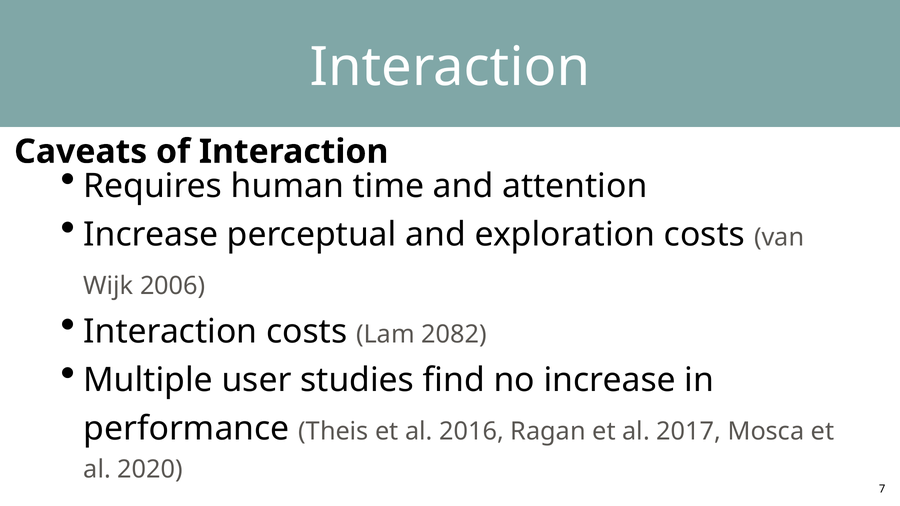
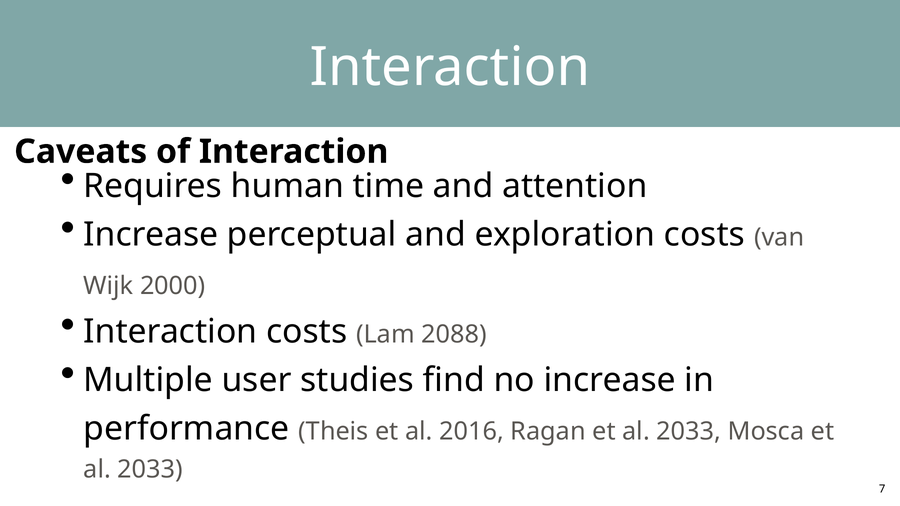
2006: 2006 -> 2000
2082: 2082 -> 2088
Ragan et al 2017: 2017 -> 2033
2020 at (150, 470): 2020 -> 2033
